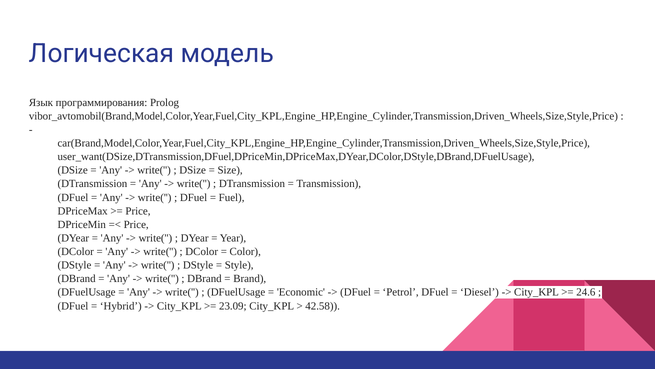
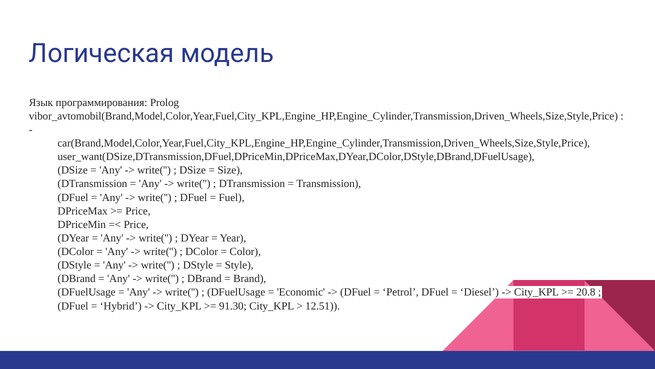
24.6: 24.6 -> 20.8
23.09: 23.09 -> 91.30
42.58: 42.58 -> 12.51
